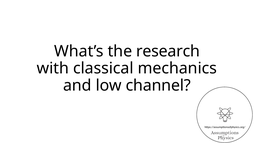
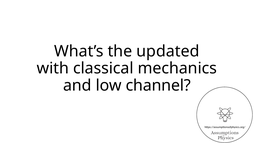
research: research -> updated
